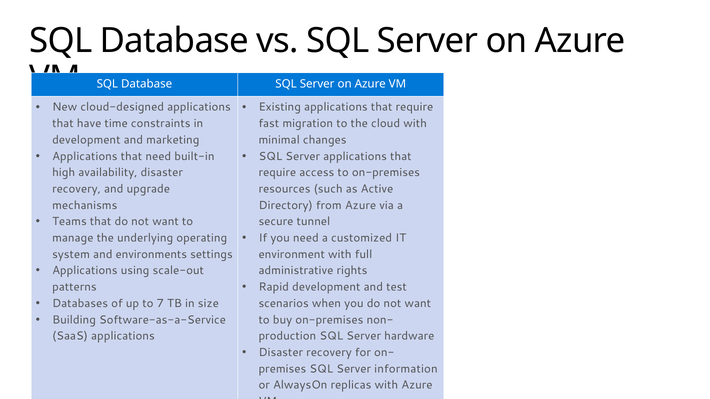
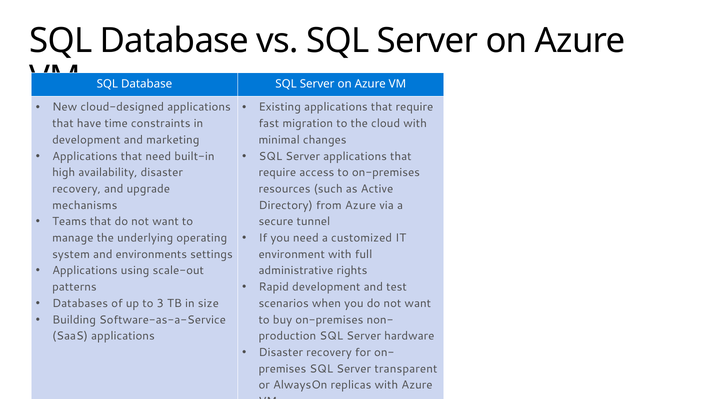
7: 7 -> 3
information: information -> transparent
